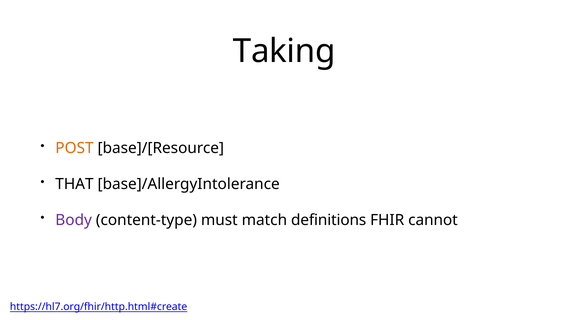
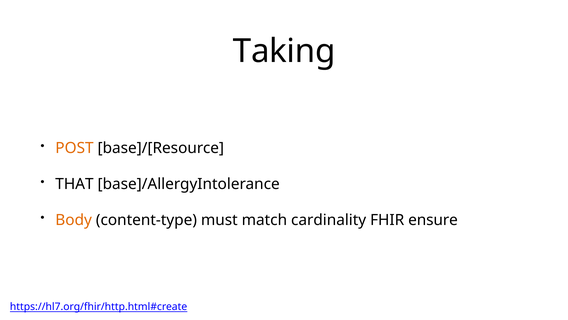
Body colour: purple -> orange
definitions: definitions -> cardinality
cannot: cannot -> ensure
